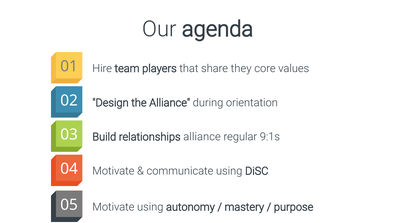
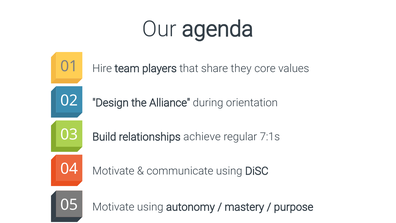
relationships alliance: alliance -> achieve
9:1s: 9:1s -> 7:1s
